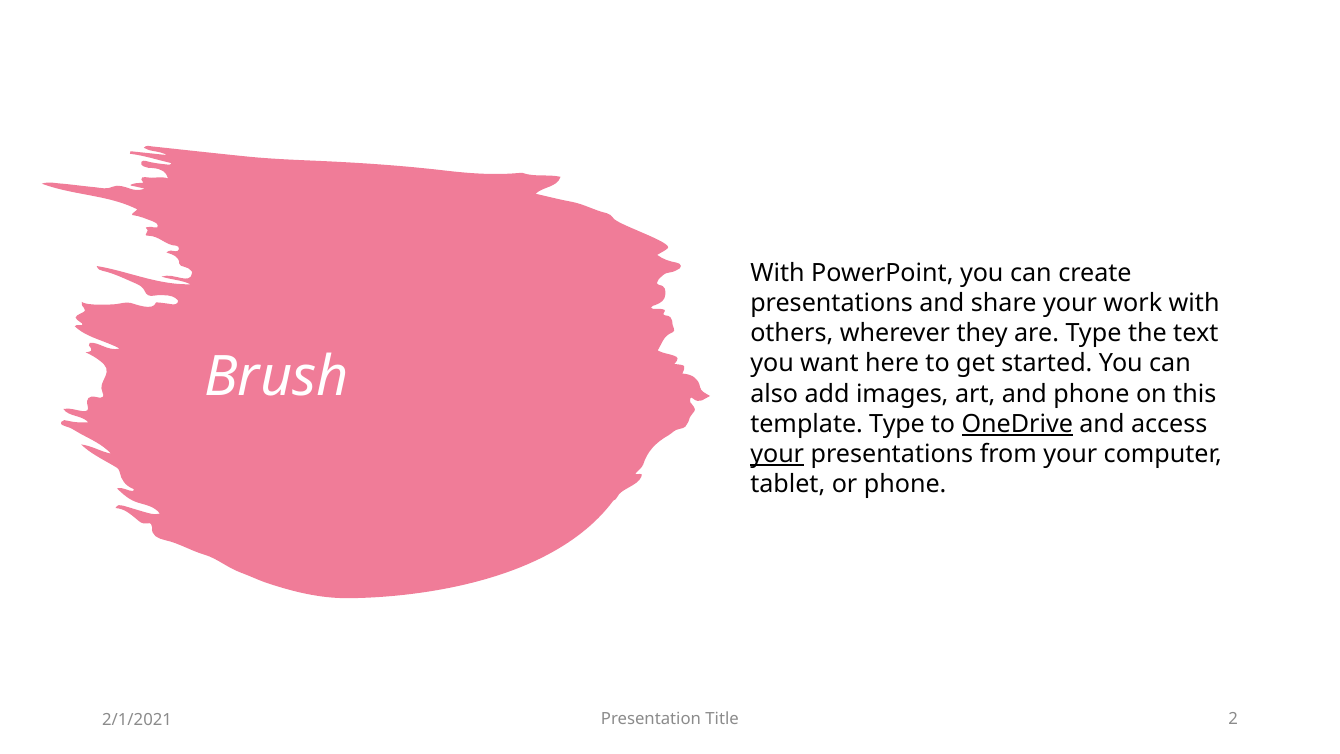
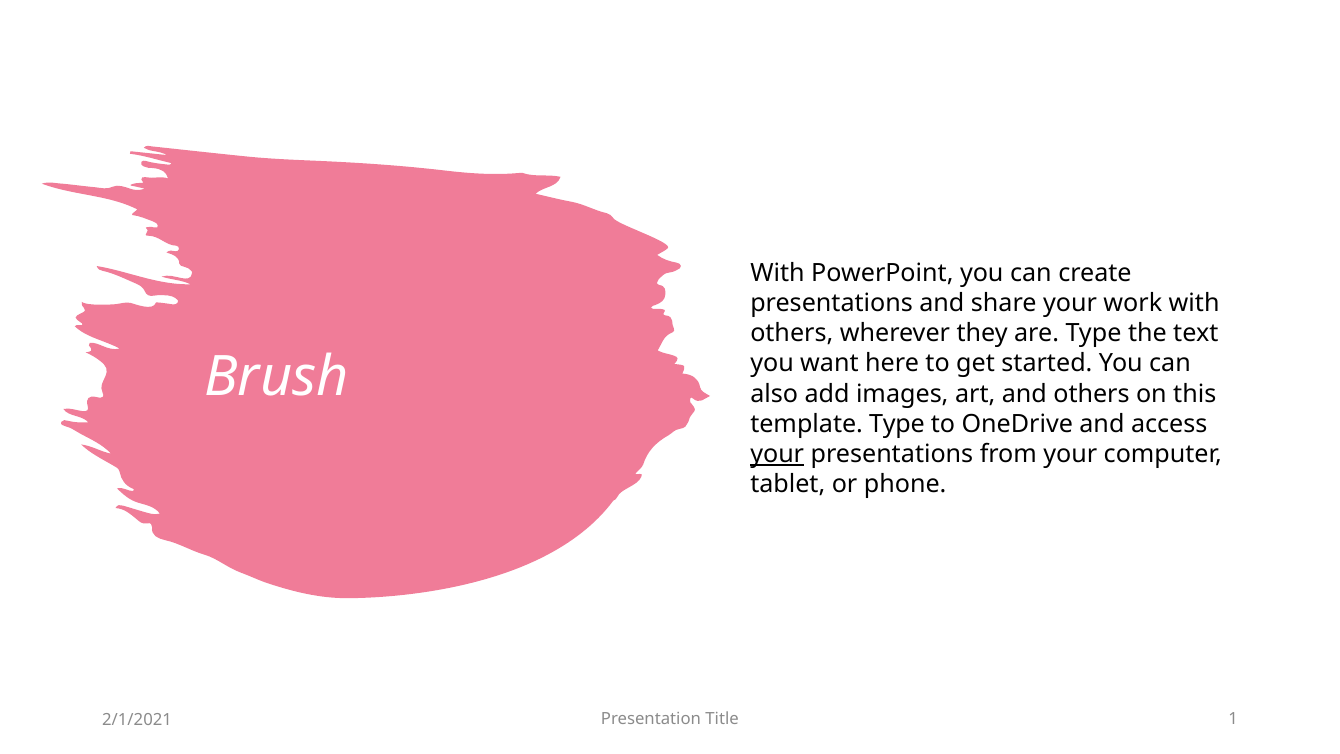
and phone: phone -> others
OneDrive underline: present -> none
2: 2 -> 1
